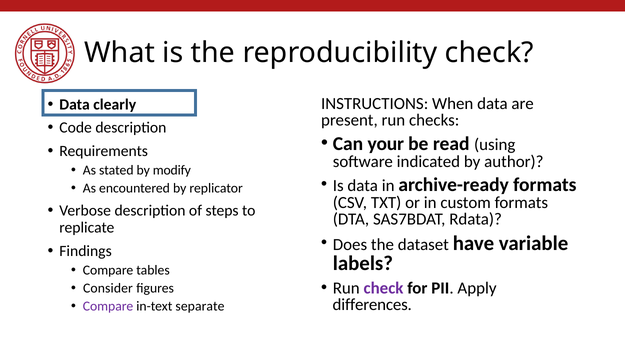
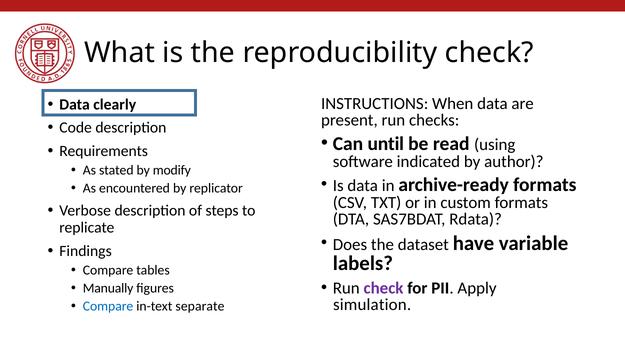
your: your -> until
Consider: Consider -> Manually
differences: differences -> simulation
Compare at (108, 306) colour: purple -> blue
